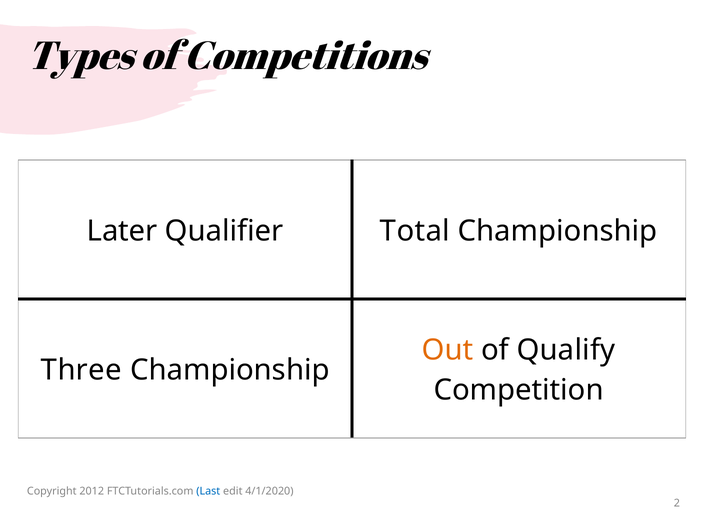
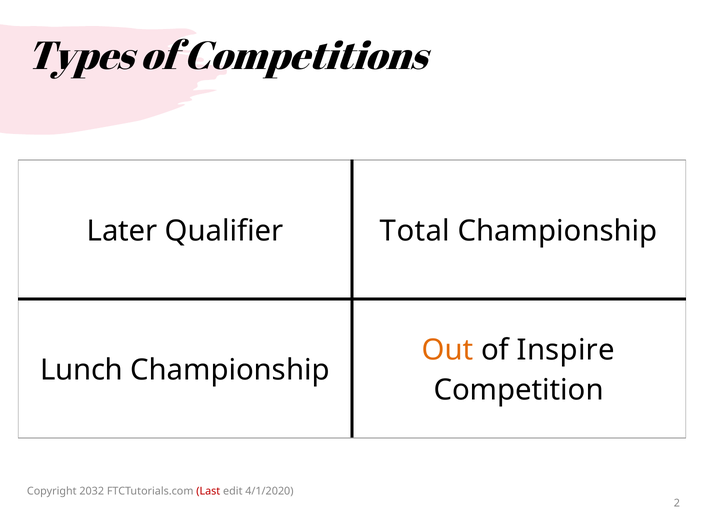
Qualify: Qualify -> Inspire
Three: Three -> Lunch
2012: 2012 -> 2032
Last colour: blue -> red
